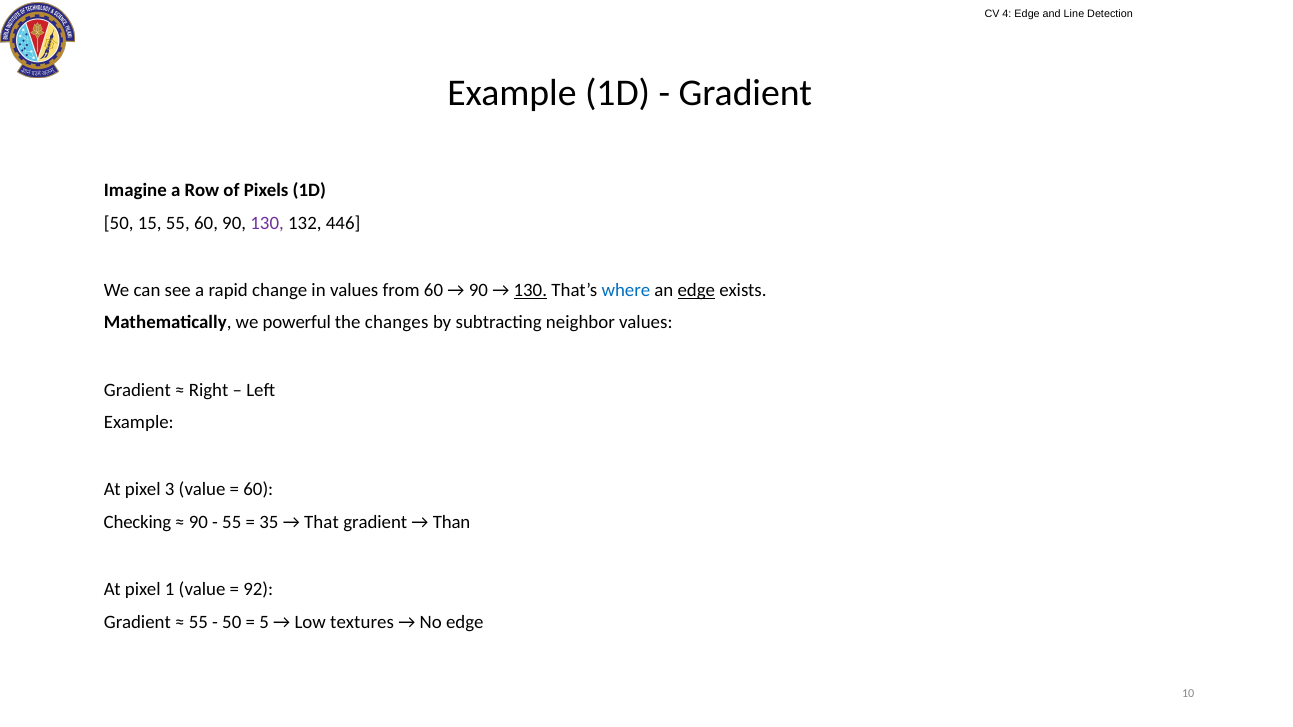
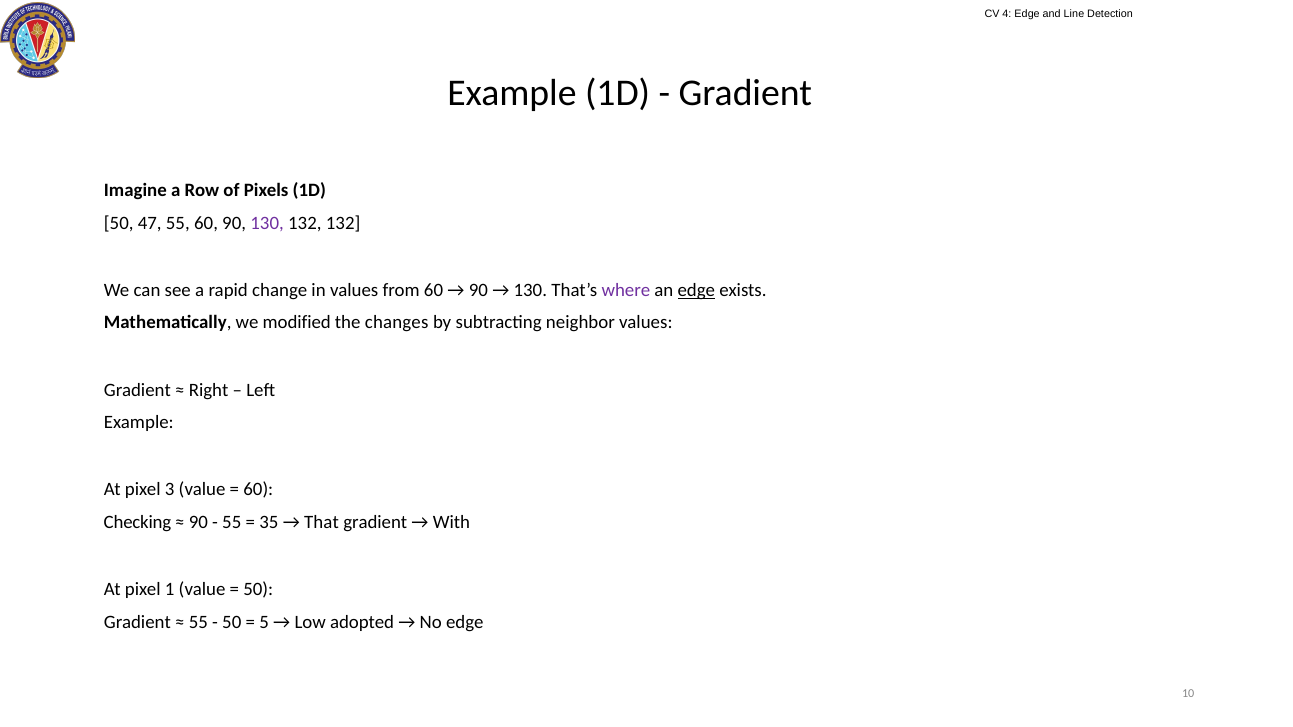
15: 15 -> 47
132 446: 446 -> 132
130 at (530, 290) underline: present -> none
where colour: blue -> purple
powerful: powerful -> modified
Than: Than -> With
92 at (258, 590): 92 -> 50
textures: textures -> adopted
